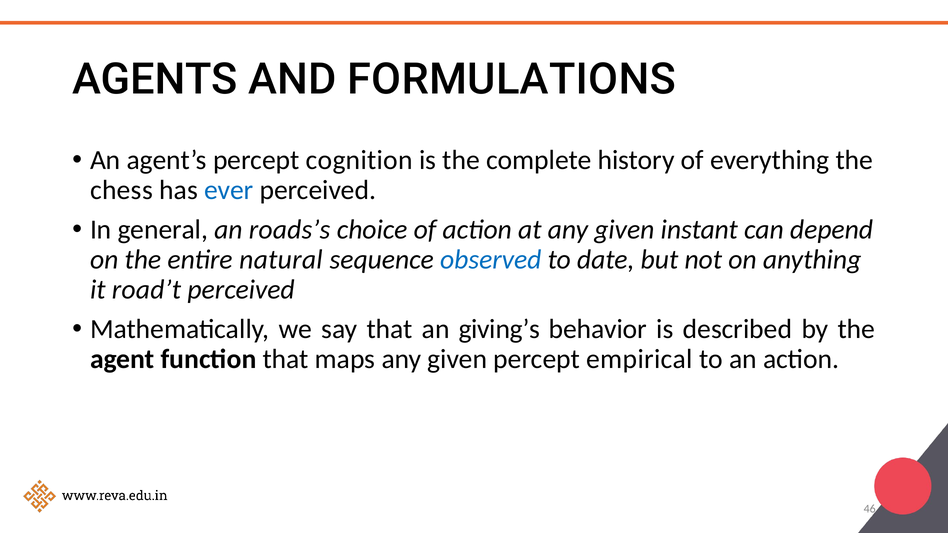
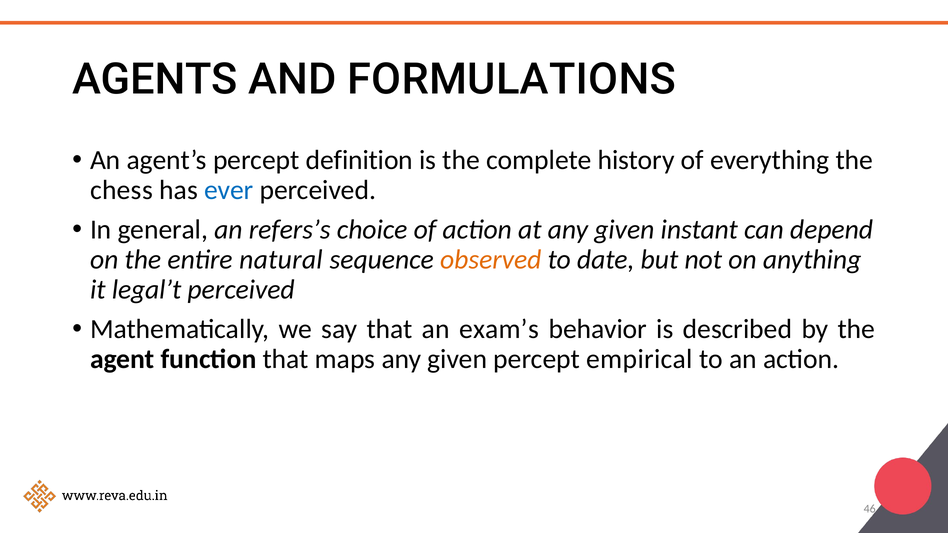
cognition: cognition -> definition
roads’s: roads’s -> refers’s
observed colour: blue -> orange
road’t: road’t -> legal’t
giving’s: giving’s -> exam’s
